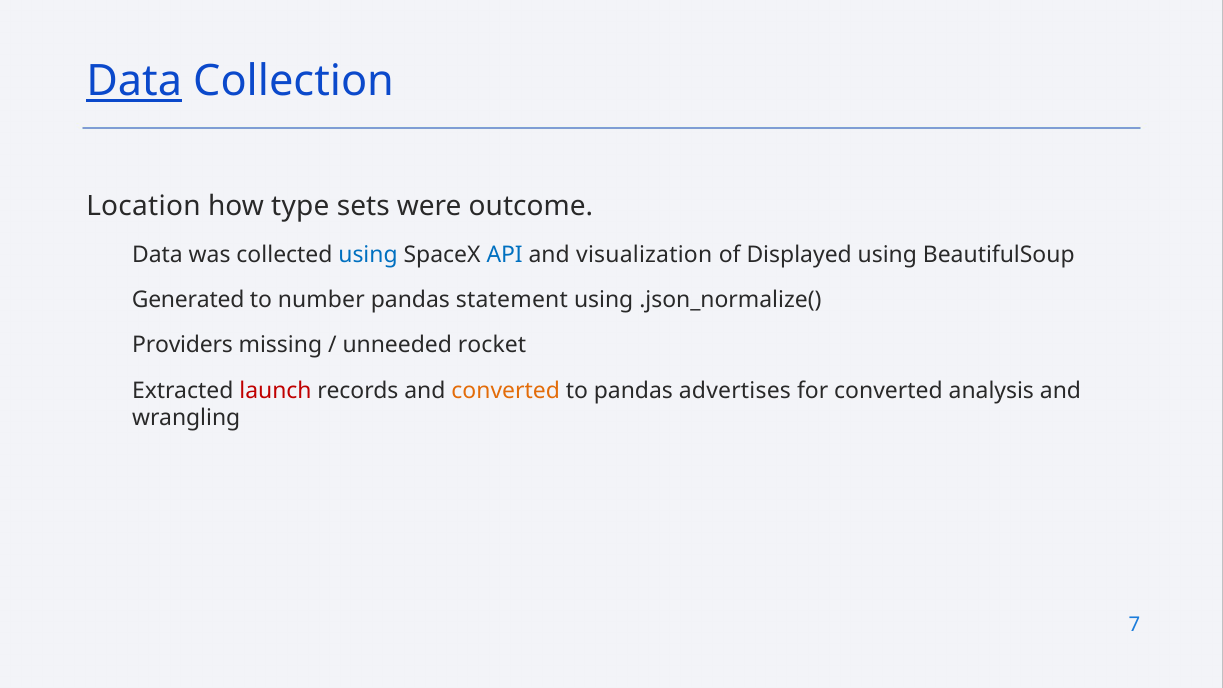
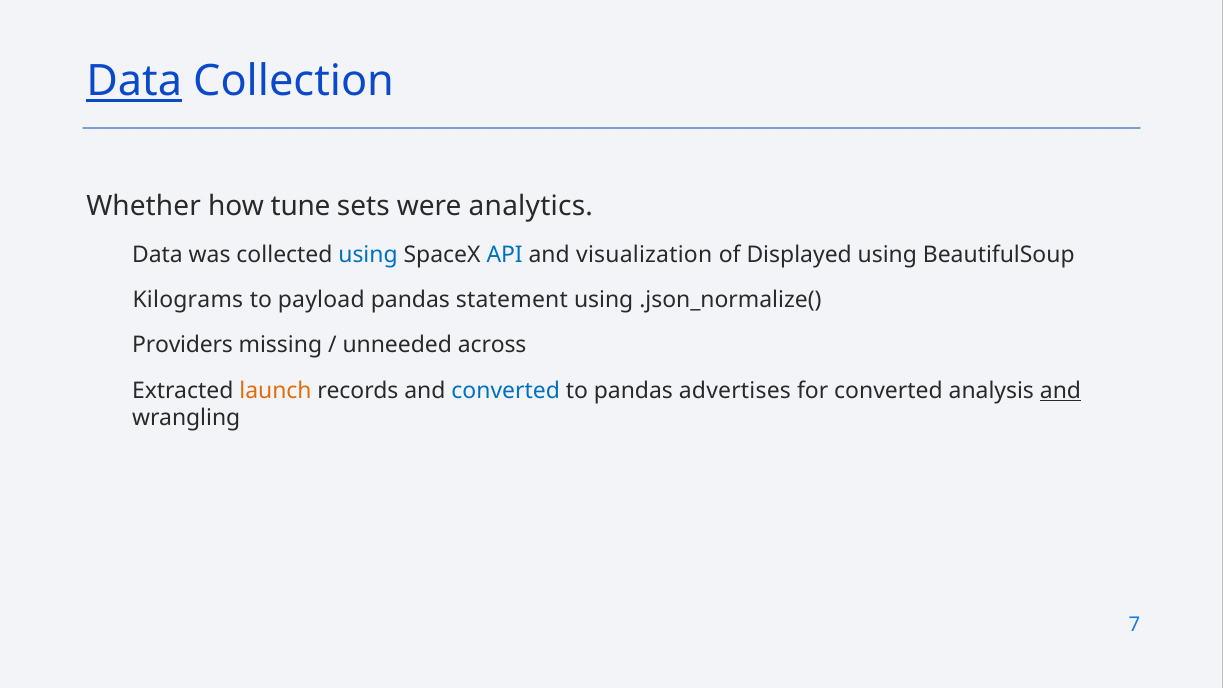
Location: Location -> Whether
type: type -> tune
outcome: outcome -> analytics
Generated: Generated -> Kilograms
number: number -> payload
rocket: rocket -> across
launch colour: red -> orange
converted at (506, 391) colour: orange -> blue
and at (1061, 391) underline: none -> present
